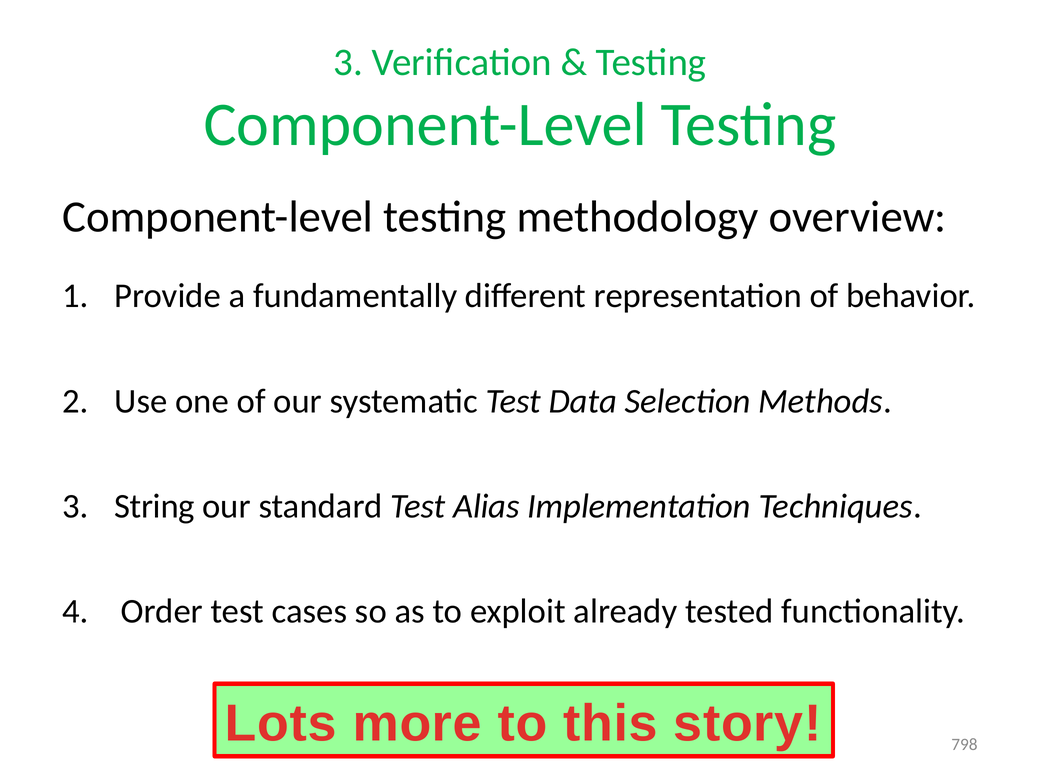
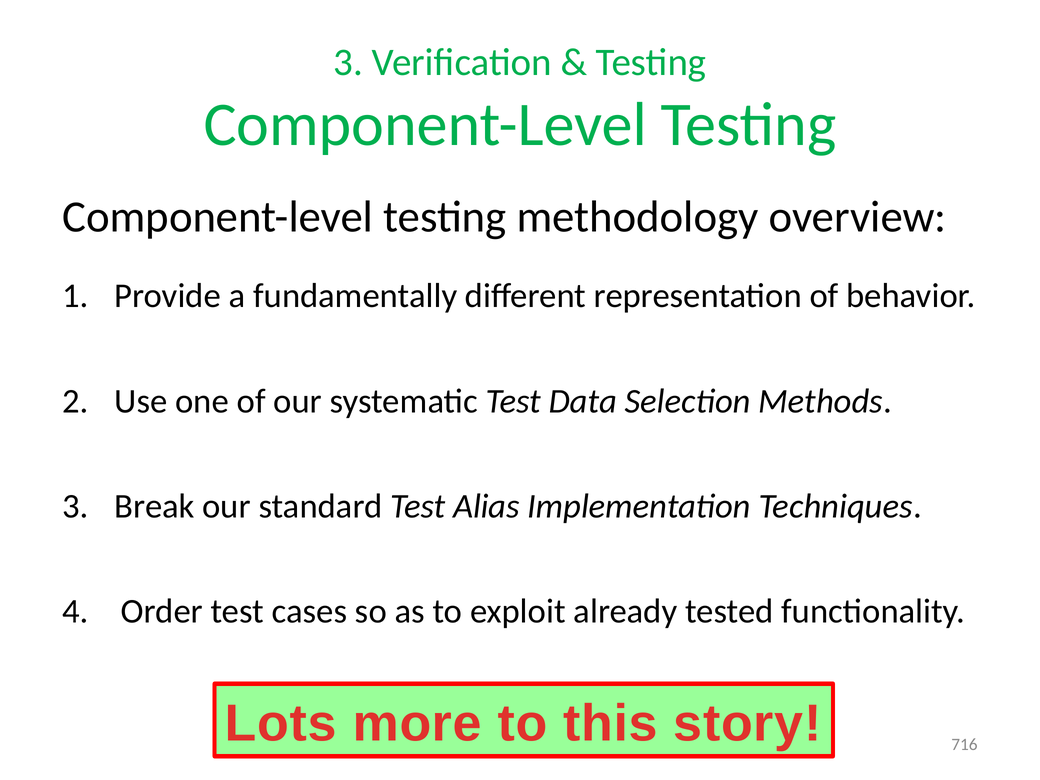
String: String -> Break
798: 798 -> 716
